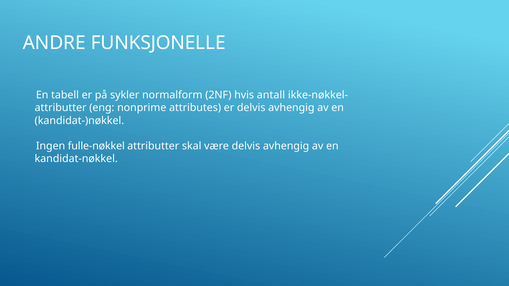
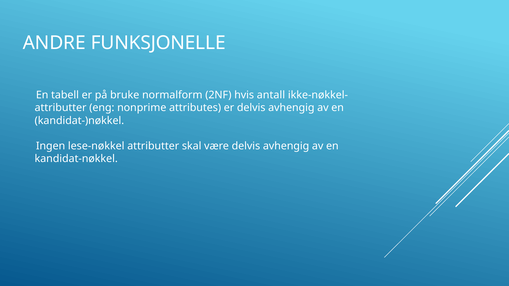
sykler: sykler -> bruke
fulle-nøkkel: fulle-nøkkel -> lese-nøkkel
